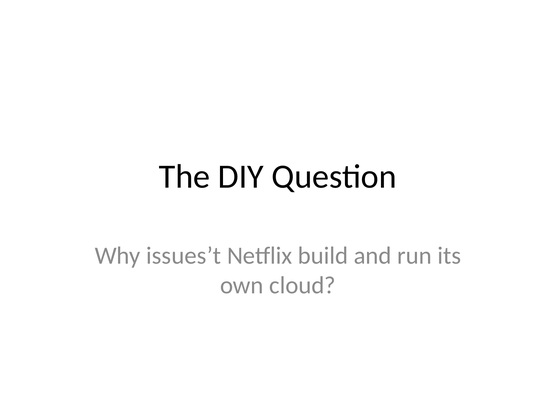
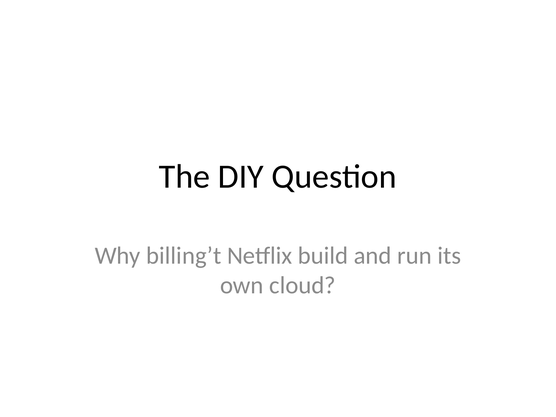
issues’t: issues’t -> billing’t
